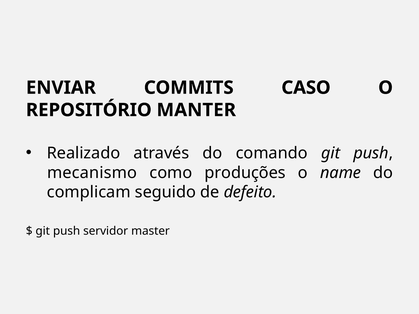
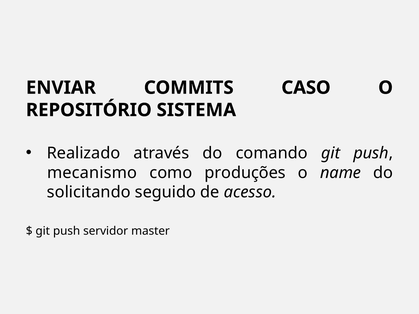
MANTER: MANTER -> SISTEMA
complicam: complicam -> solicitando
defeito: defeito -> acesso
